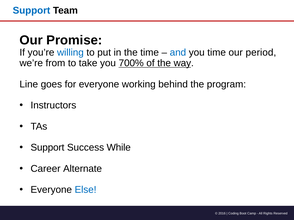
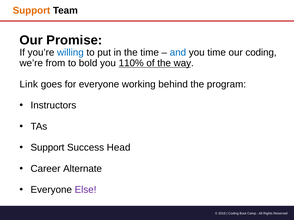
Support at (31, 10) colour: blue -> orange
our period: period -> coding
take: take -> bold
700%: 700% -> 110%
Line: Line -> Link
While: While -> Head
Else colour: blue -> purple
